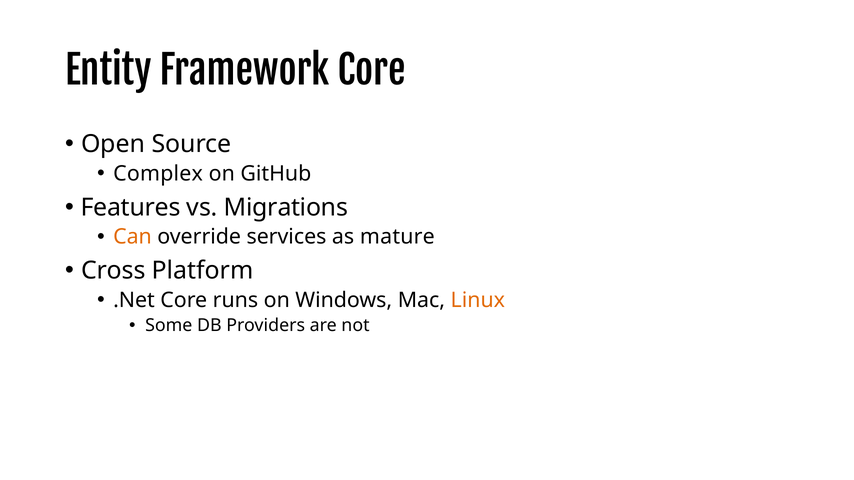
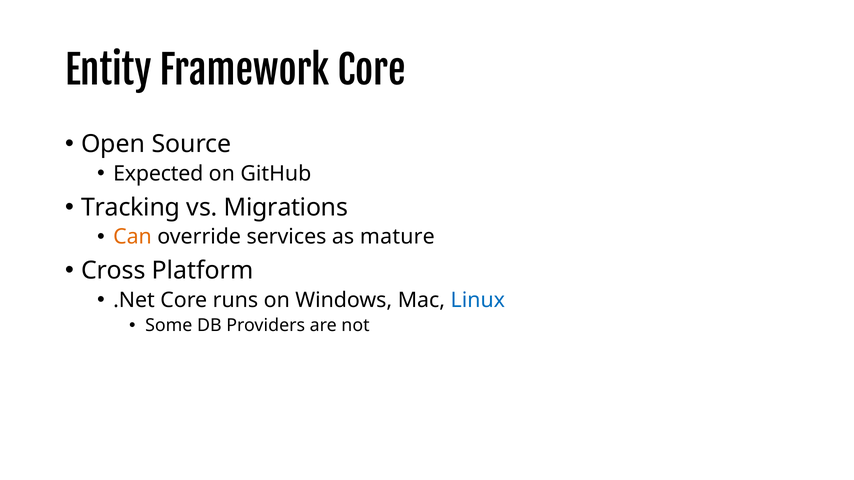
Complex: Complex -> Expected
Features: Features -> Tracking
Linux colour: orange -> blue
